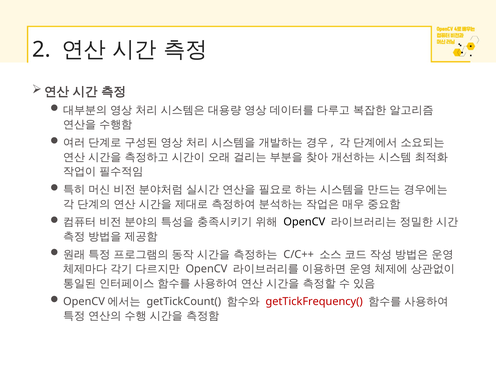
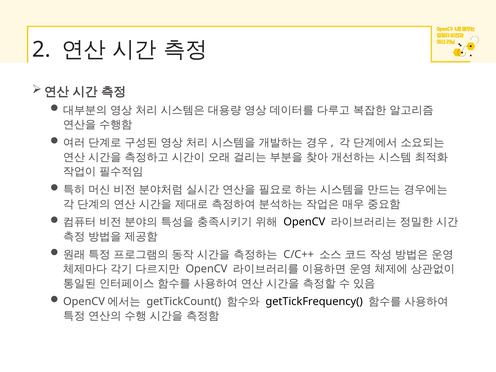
getTickFrequency( colour: red -> black
